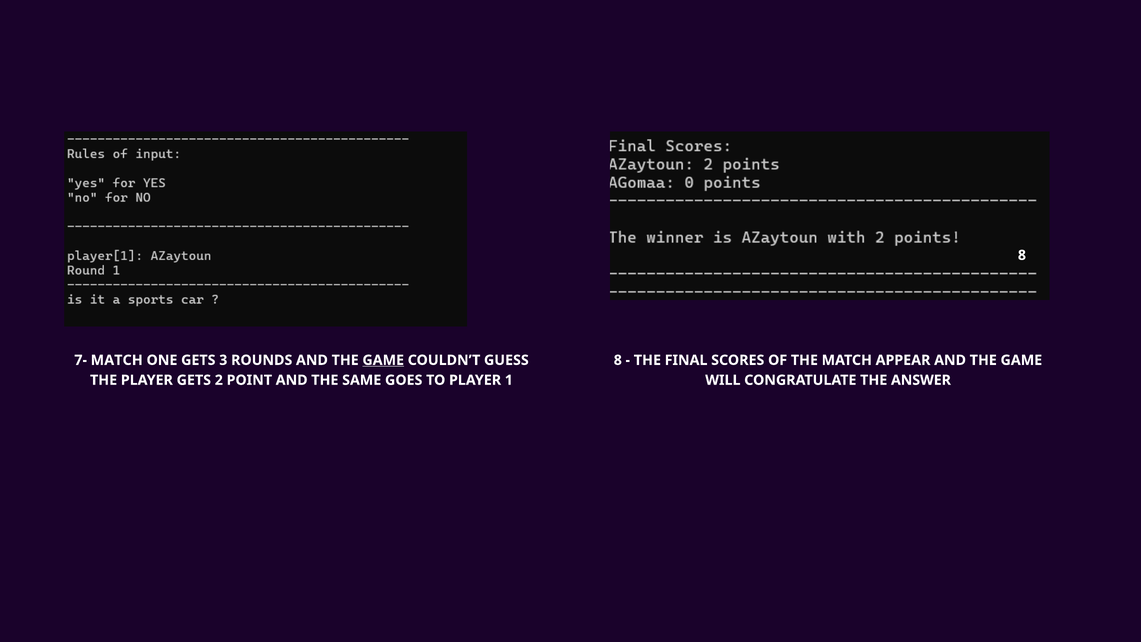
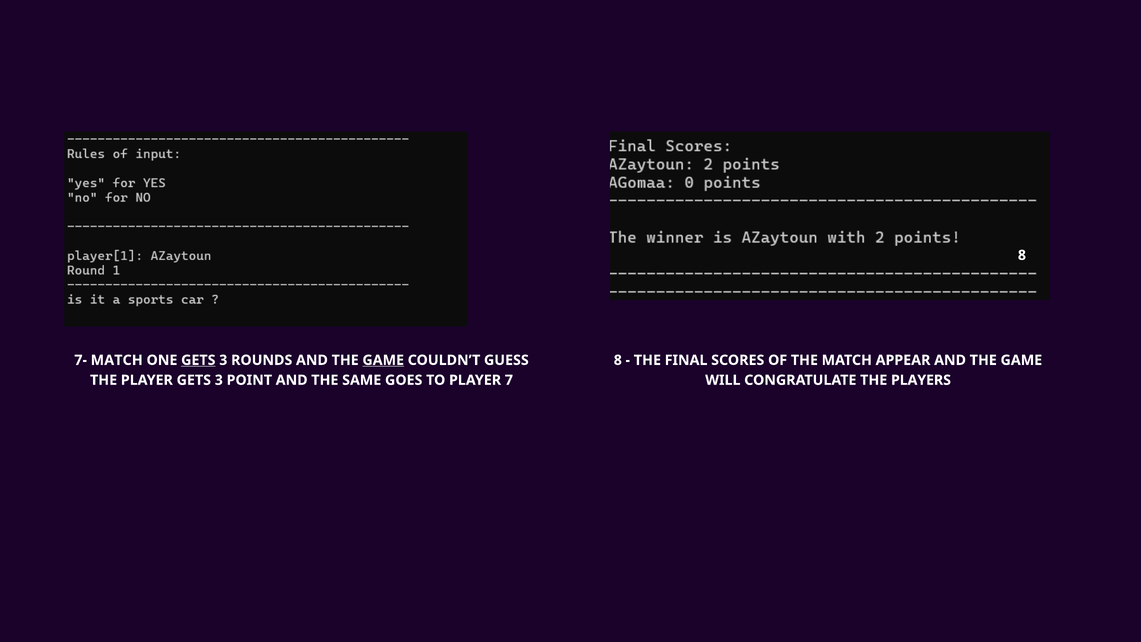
GETS at (198, 360) underline: none -> present
PLAYER GETS 2: 2 -> 3
1: 1 -> 7
ANSWER: ANSWER -> PLAYERS
